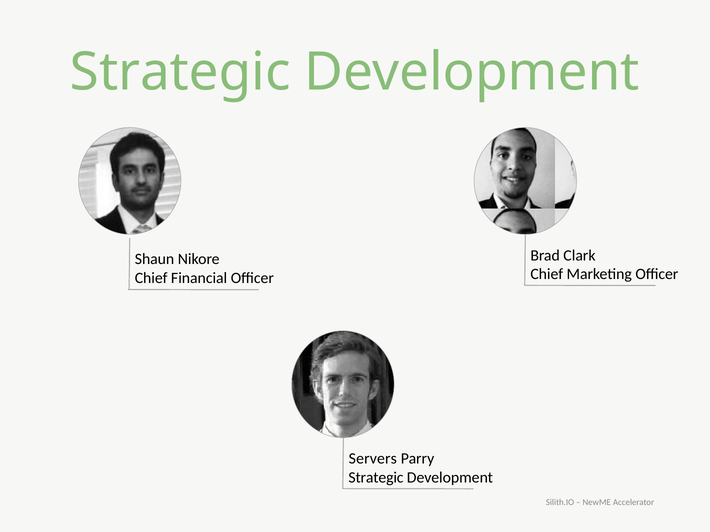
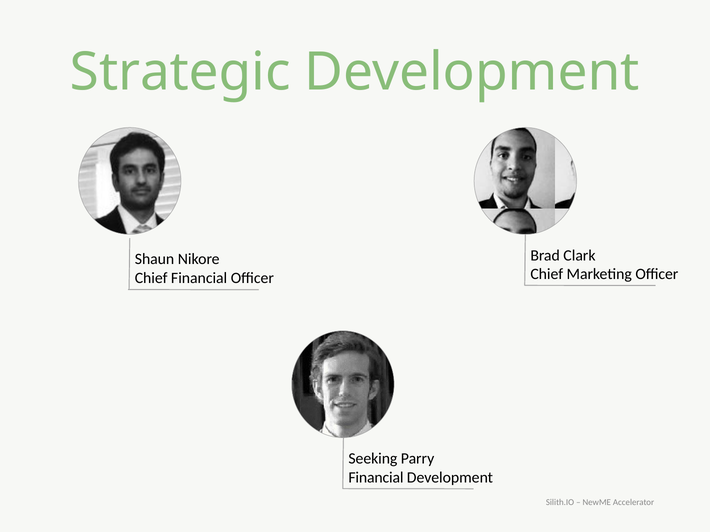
Servers: Servers -> Seeking
Strategic at (376, 478): Strategic -> Financial
